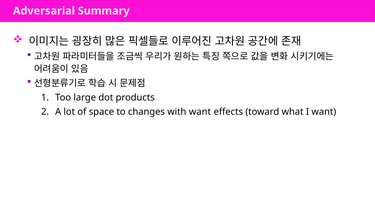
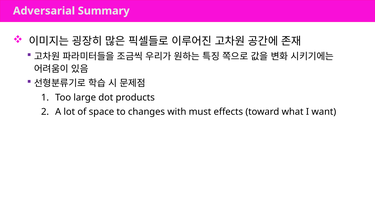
with want: want -> must
